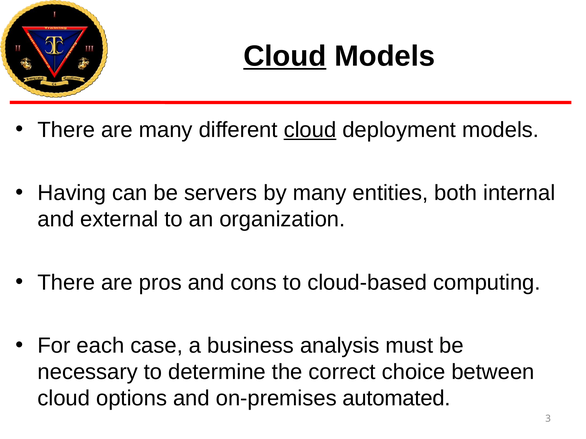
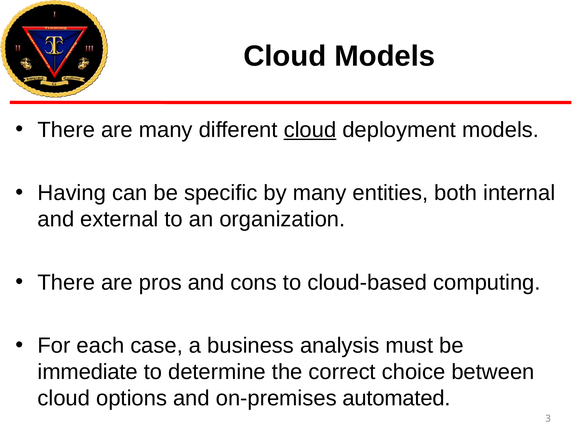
Cloud at (285, 56) underline: present -> none
servers: servers -> specific
necessary: necessary -> immediate
